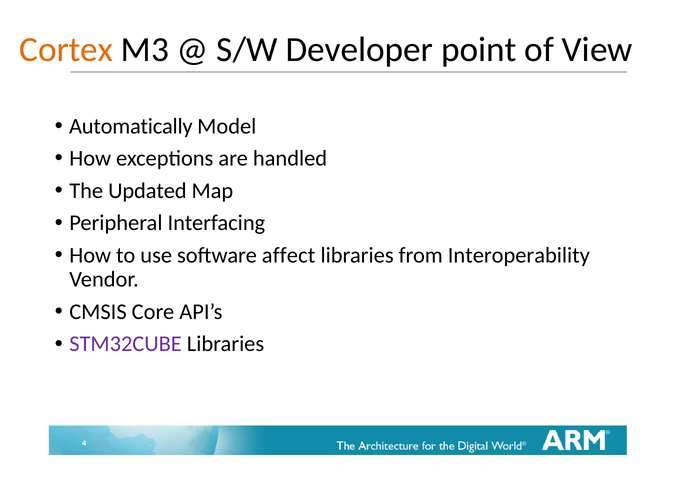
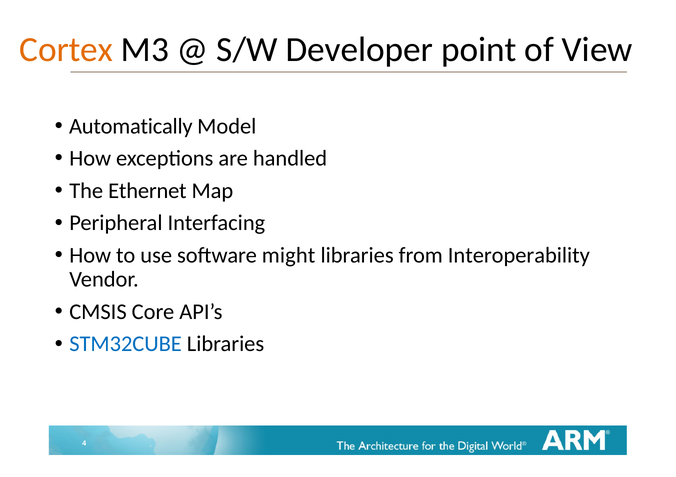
Updated: Updated -> Ethernet
affect: affect -> might
STM32CUBE colour: purple -> blue
